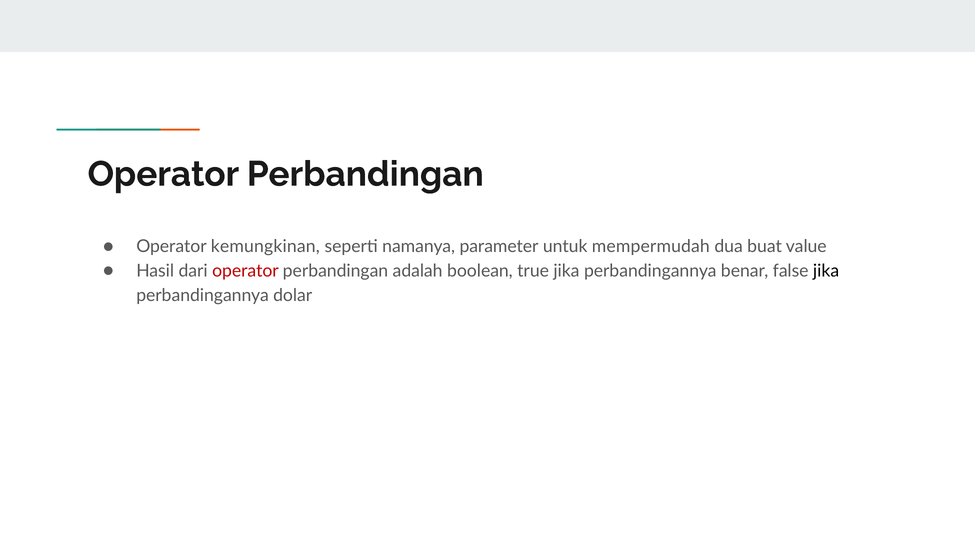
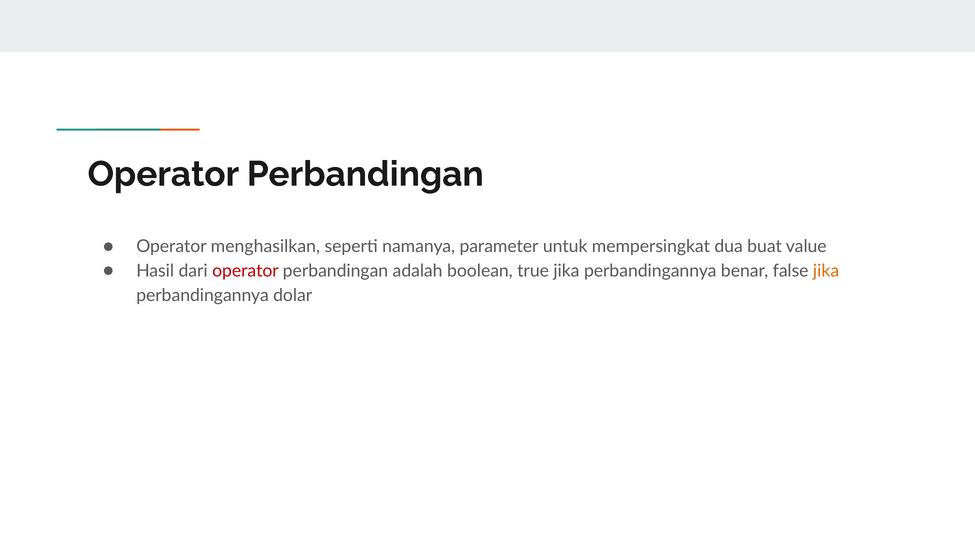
kemungkinan: kemungkinan -> menghasilkan
mempermudah: mempermudah -> mempersingkat
jika at (826, 271) colour: black -> orange
